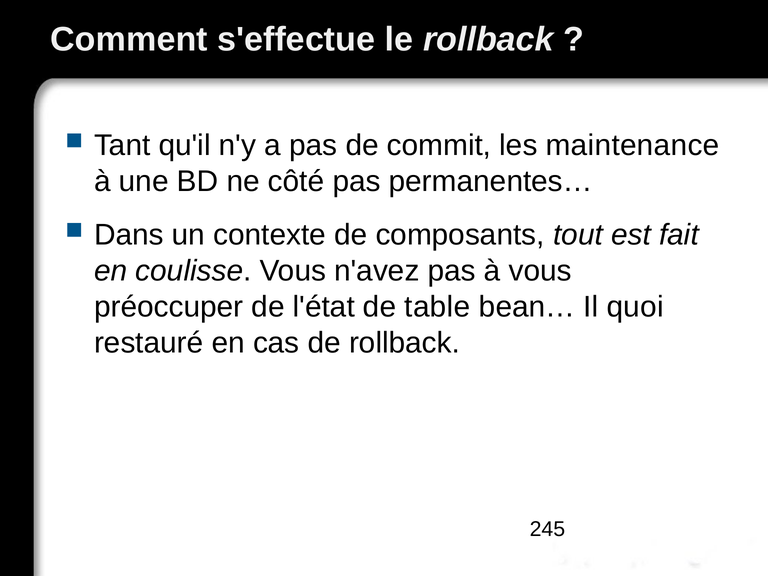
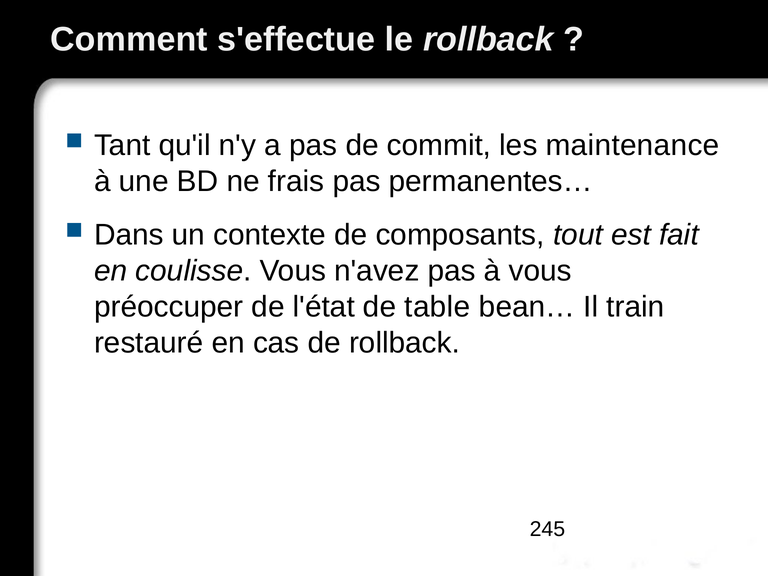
côté: côté -> frais
quoi: quoi -> train
